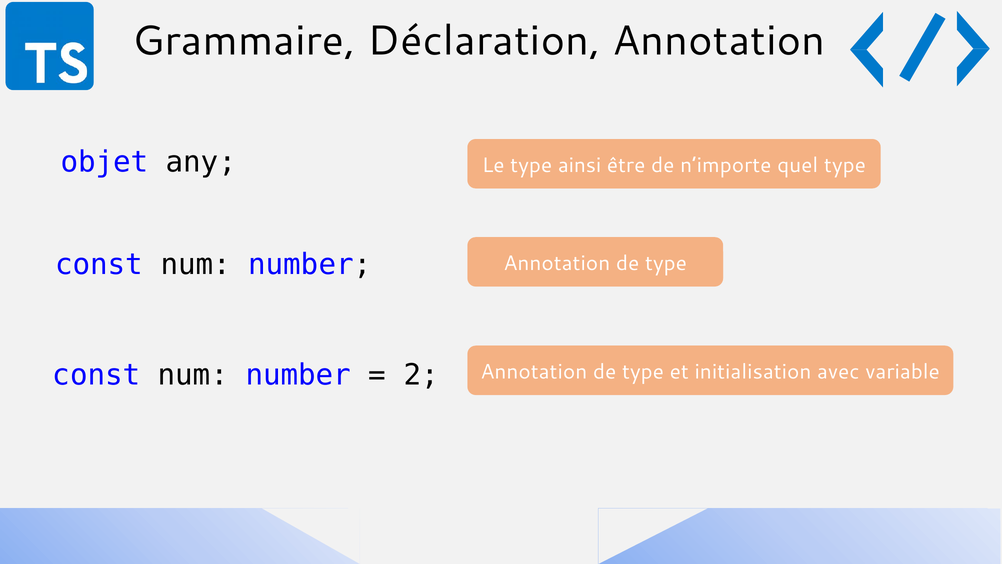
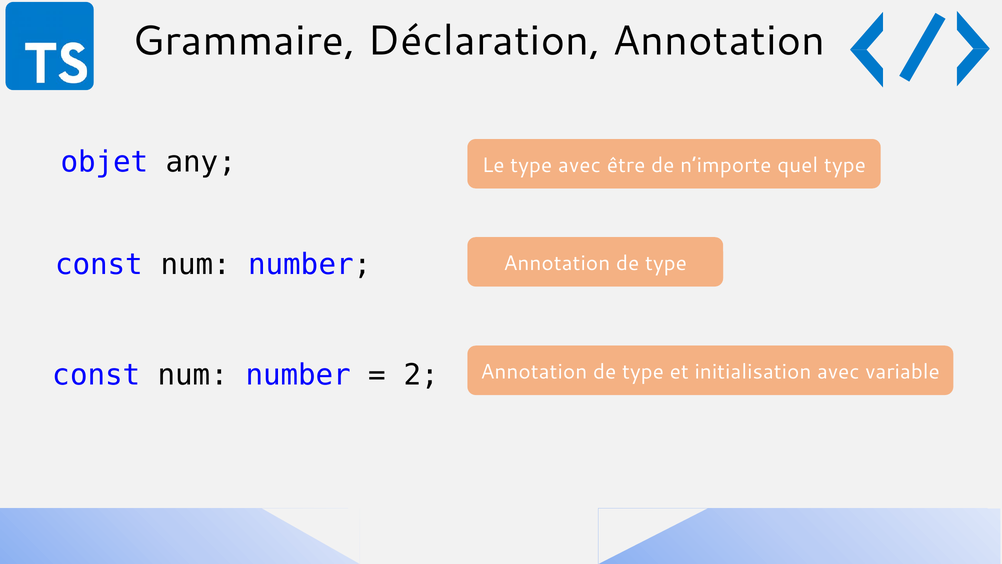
type ainsi: ainsi -> avec
